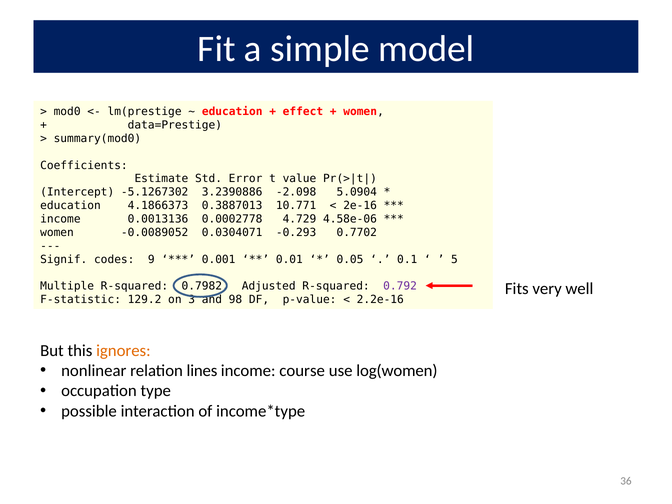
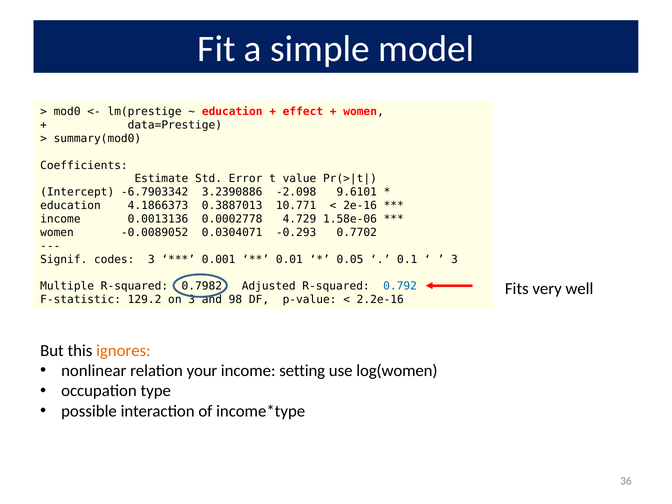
-5.1267302: -5.1267302 -> -6.7903342
5.0904: 5.0904 -> 9.6101
4.58e-06: 4.58e-06 -> 1.58e-06
codes 9: 9 -> 3
5 at (454, 259): 5 -> 3
0.792 colour: purple -> blue
lines: lines -> your
course: course -> setting
